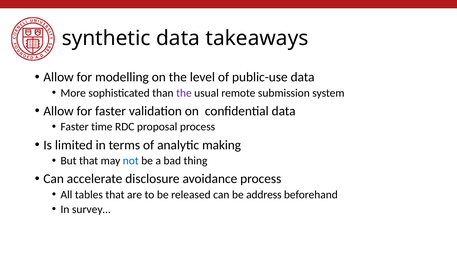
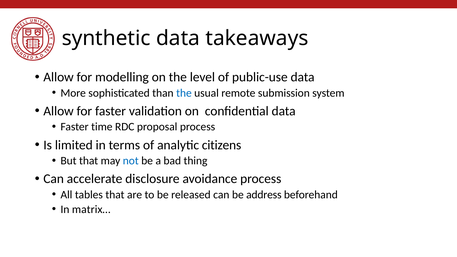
the at (184, 93) colour: purple -> blue
making: making -> citizens
survey…: survey… -> matrix…
